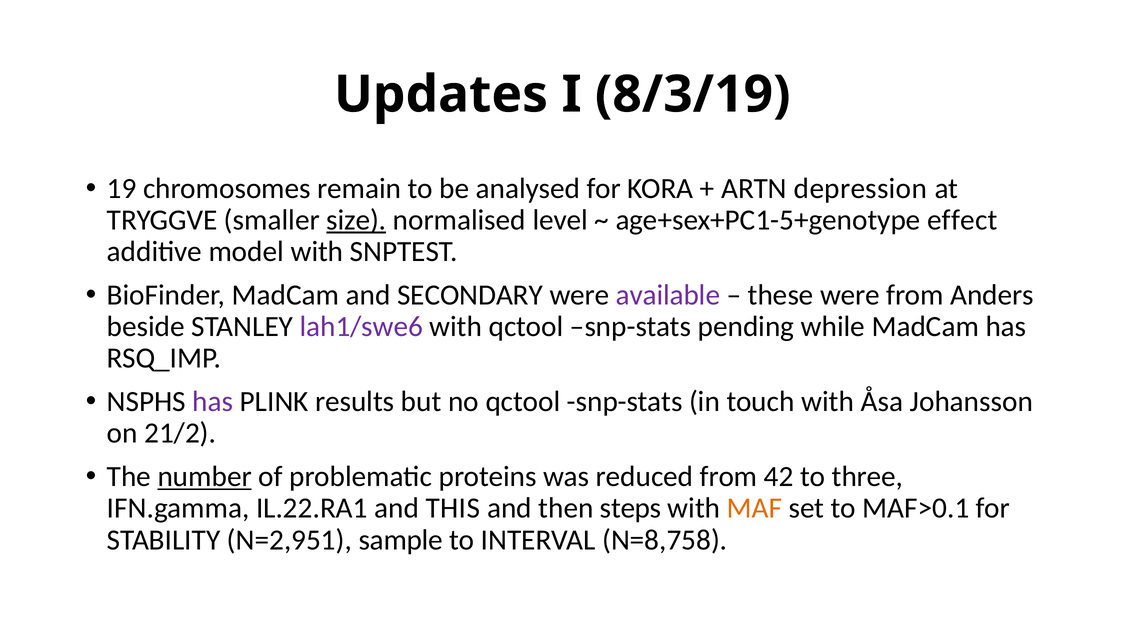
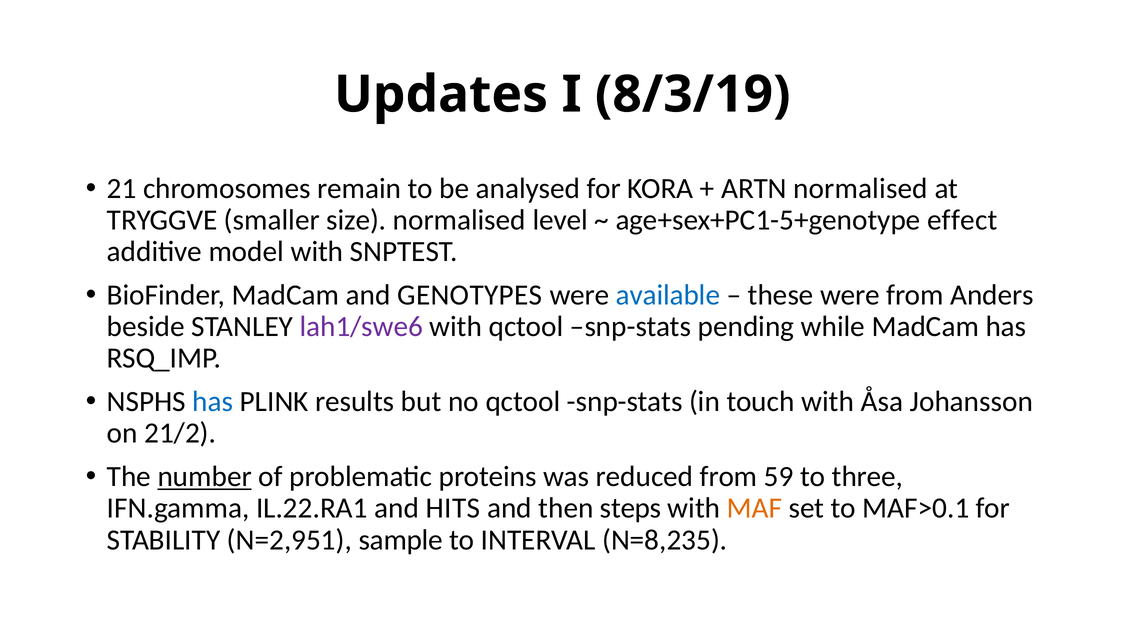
19: 19 -> 21
ARTN depression: depression -> normalised
size underline: present -> none
SECONDARY: SECONDARY -> GENOTYPES
available colour: purple -> blue
has at (213, 402) colour: purple -> blue
42: 42 -> 59
THIS: THIS -> HITS
N=8,758: N=8,758 -> N=8,235
